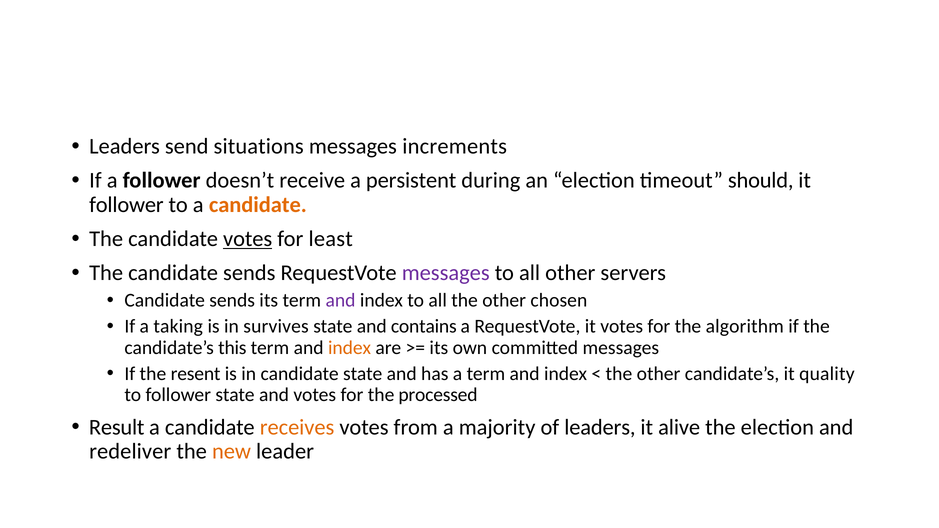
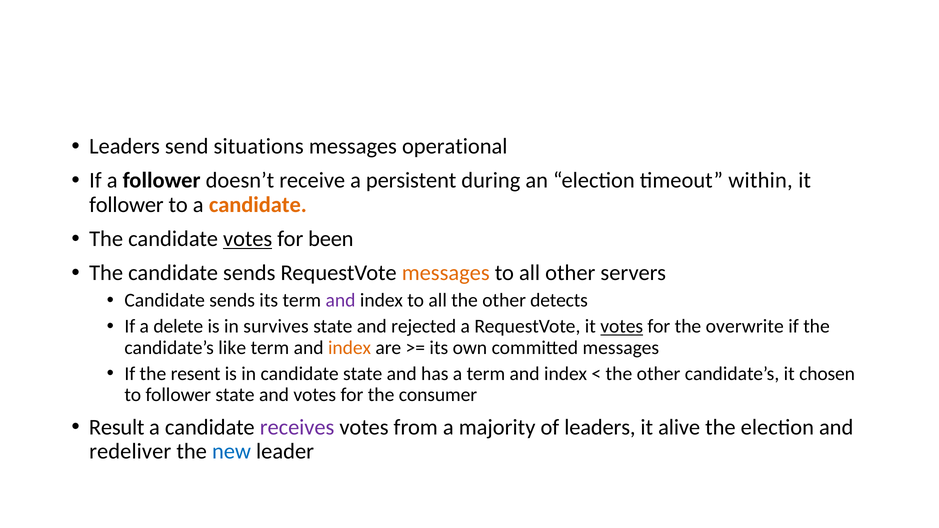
increments: increments -> operational
should: should -> within
least: least -> been
messages at (446, 273) colour: purple -> orange
chosen: chosen -> detects
taking: taking -> delete
contains: contains -> rejected
votes at (622, 327) underline: none -> present
algorithm: algorithm -> overwrite
this: this -> like
quality: quality -> chosen
processed: processed -> consumer
receives colour: orange -> purple
new colour: orange -> blue
